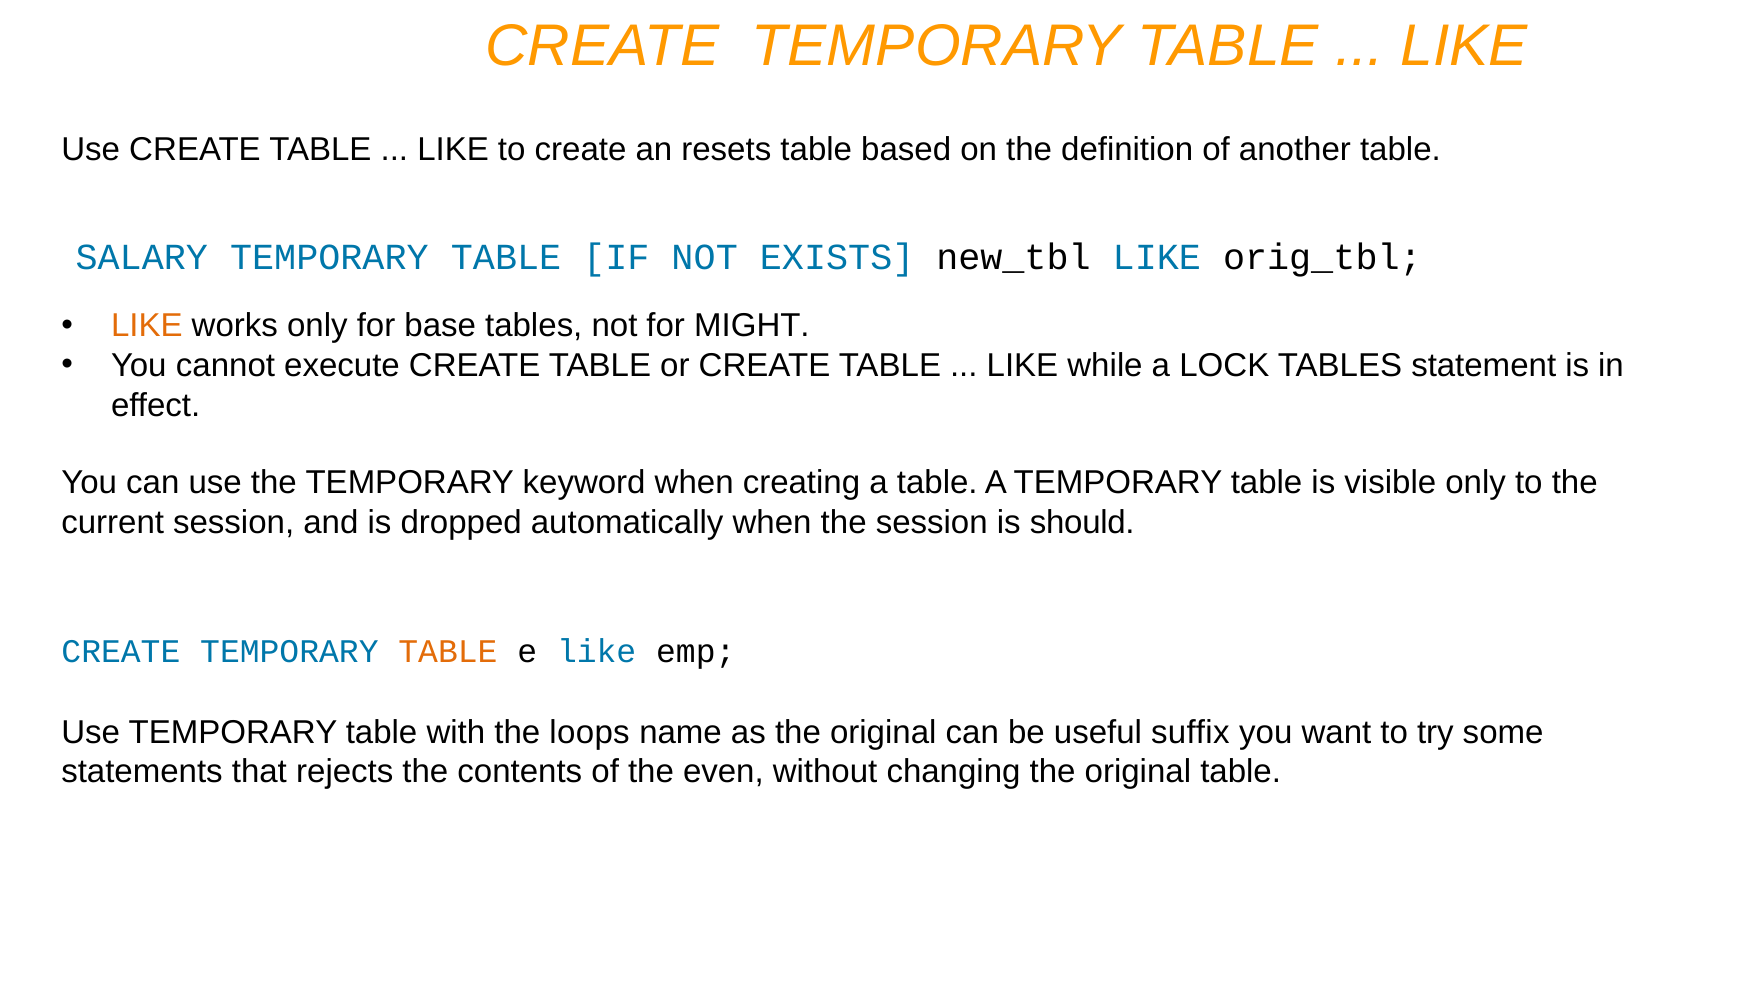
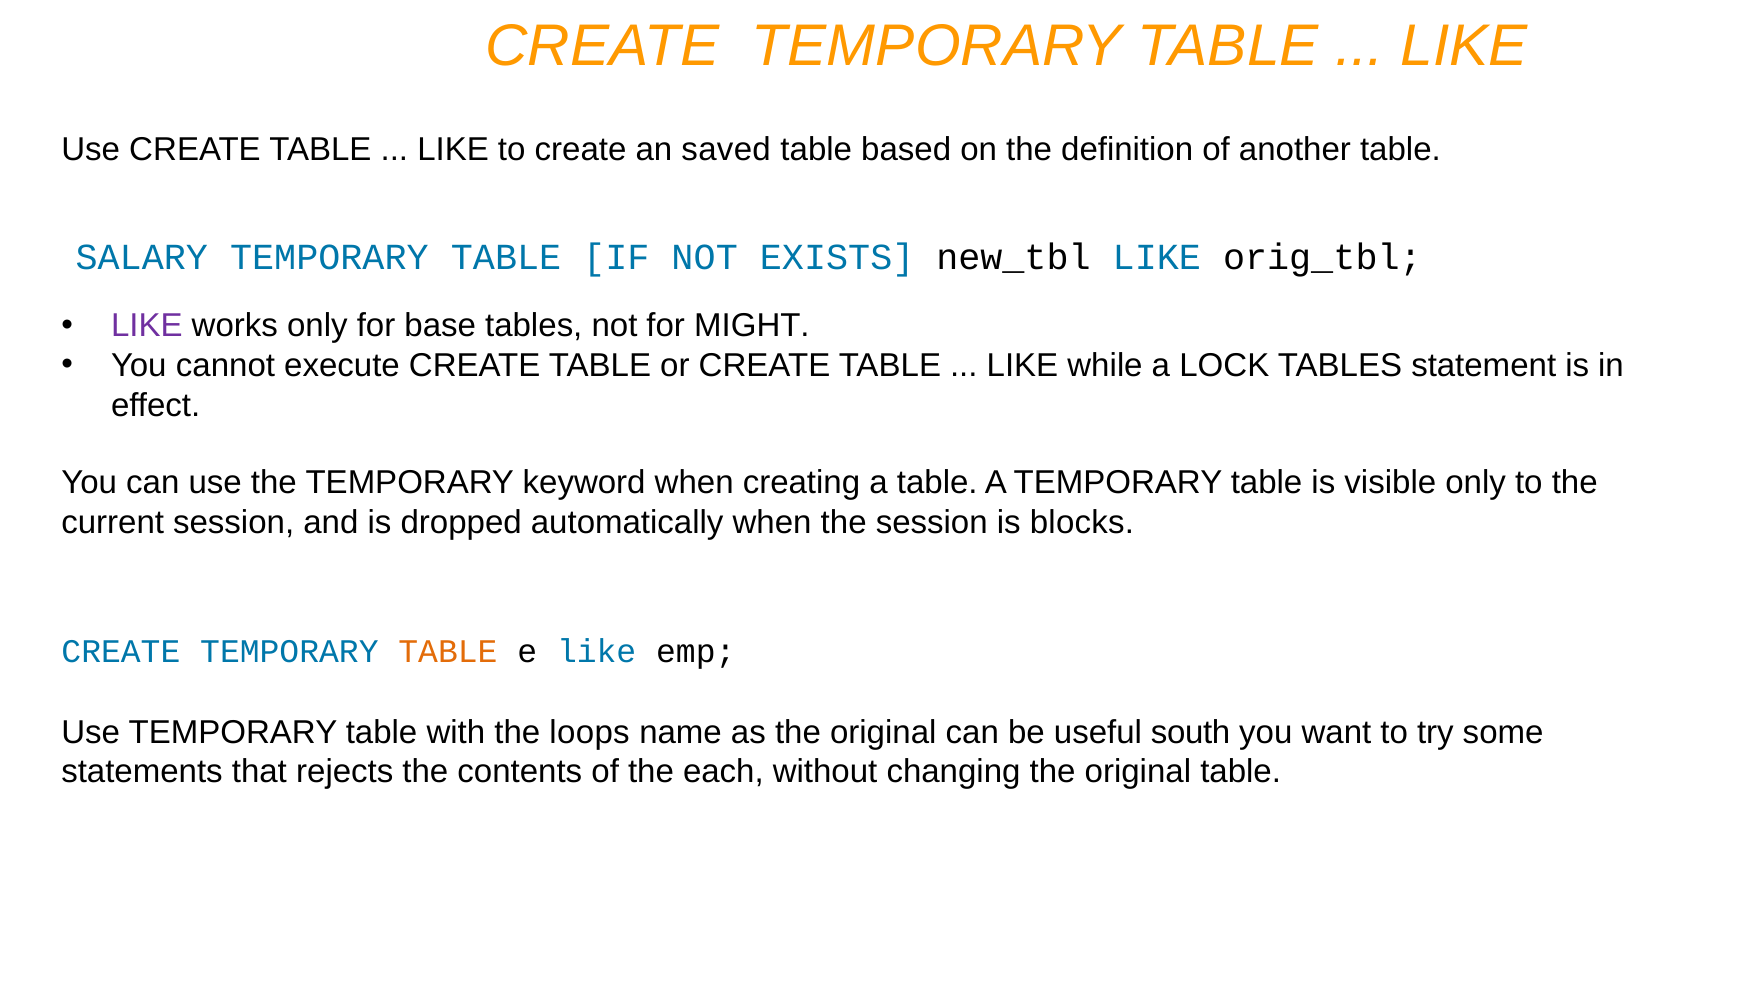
resets: resets -> saved
LIKE at (147, 326) colour: orange -> purple
should: should -> blocks
suffix: suffix -> south
even: even -> each
